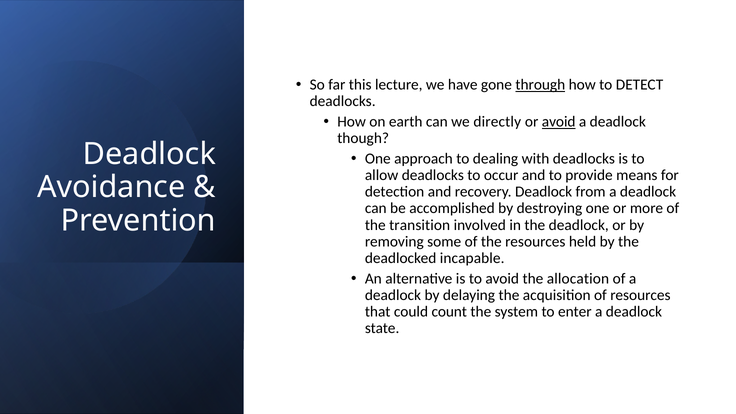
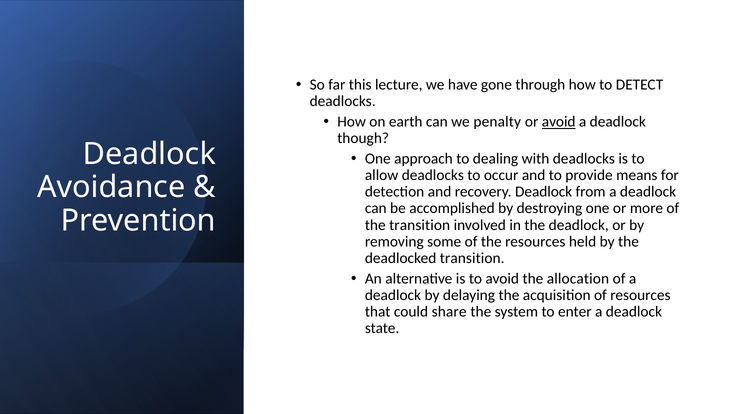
through underline: present -> none
directly: directly -> penalty
deadlocked incapable: incapable -> transition
count: count -> share
